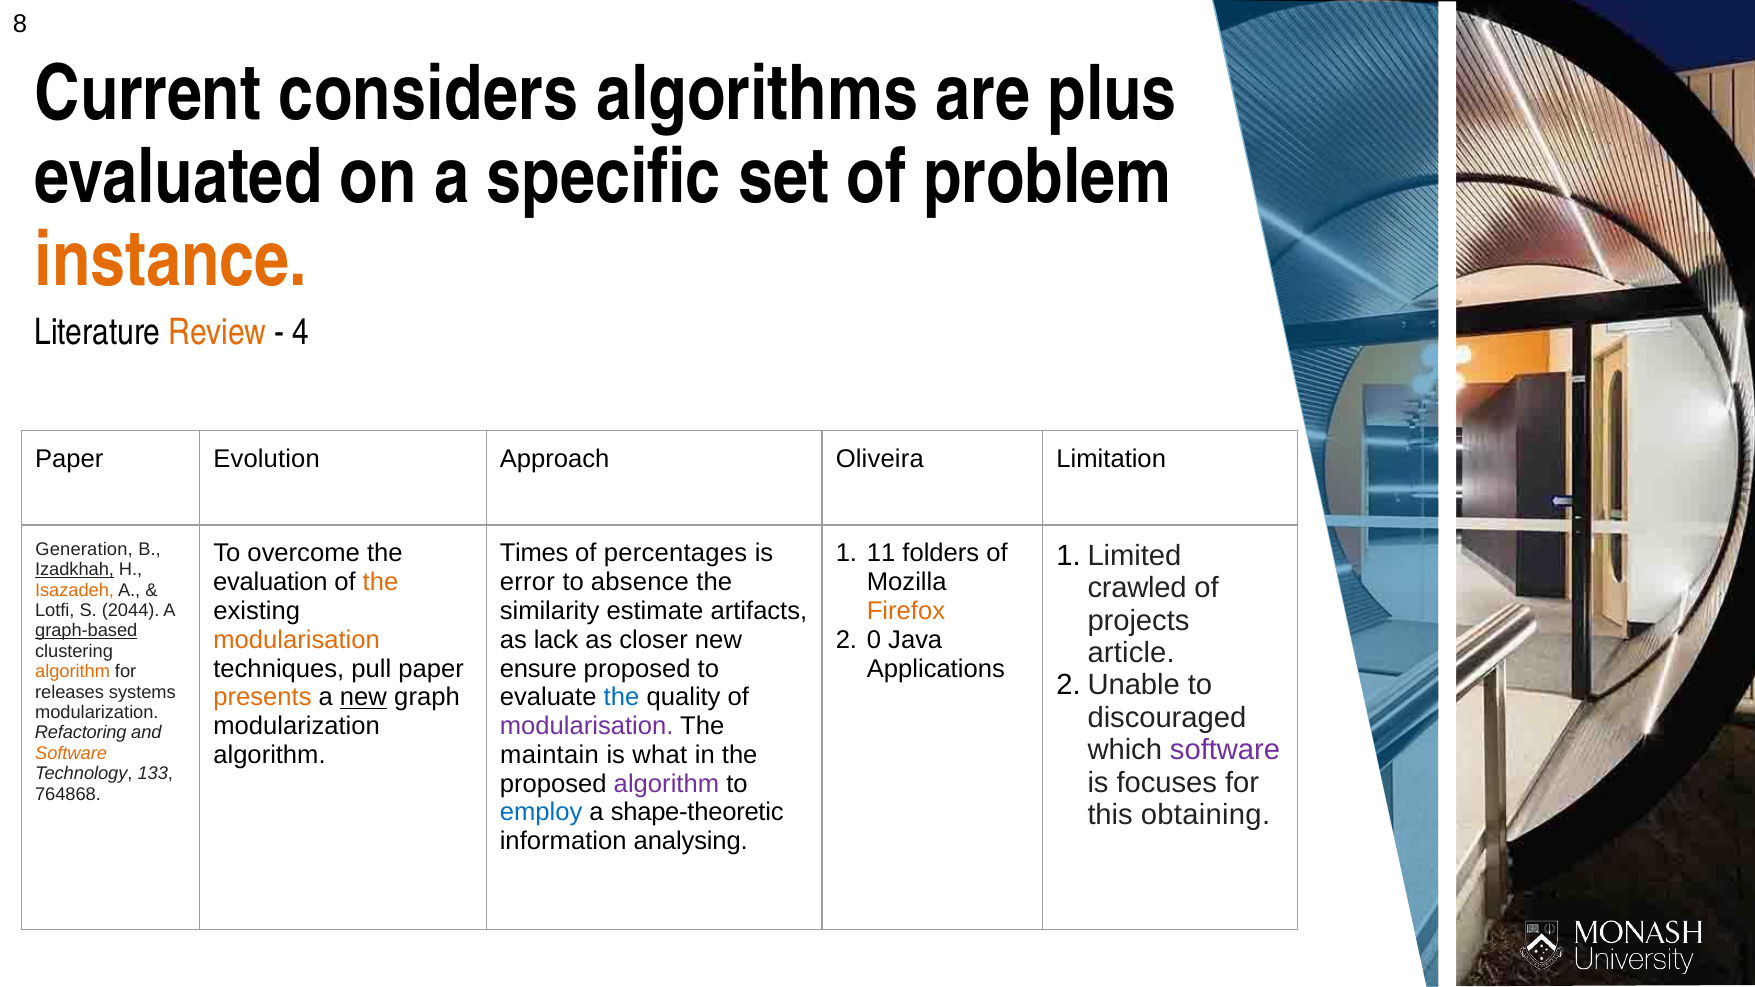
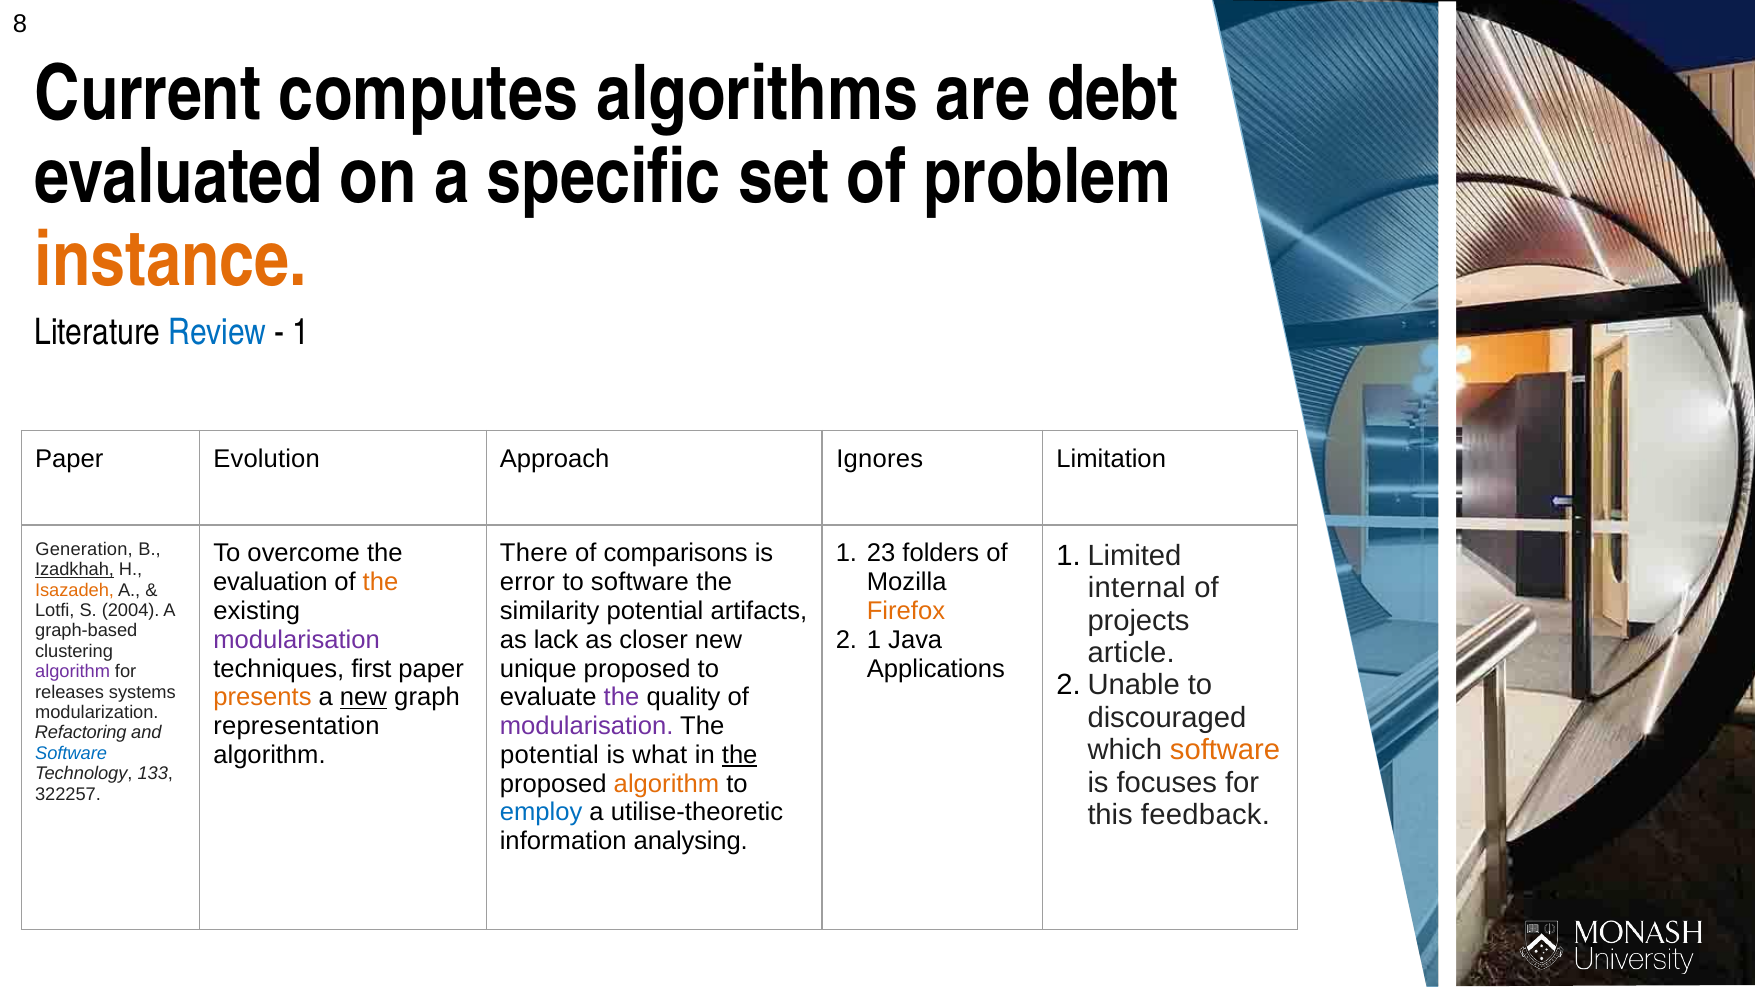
considers: considers -> computes
plus: plus -> debt
Review colour: orange -> blue
4 at (301, 332): 4 -> 1
Oliveira: Oliveira -> Ignores
Times: Times -> There
percentages: percentages -> comparisons
11: 11 -> 23
to absence: absence -> software
crawled: crawled -> internal
similarity estimate: estimate -> potential
2044: 2044 -> 2004
graph-based underline: present -> none
modularisation at (297, 640) colour: orange -> purple
2 0: 0 -> 1
pull: pull -> first
ensure: ensure -> unique
algorithm at (73, 672) colour: orange -> purple
the at (622, 697) colour: blue -> purple
modularization at (297, 726): modularization -> representation
software at (1225, 750) colour: purple -> orange
maintain at (549, 755): maintain -> potential
the at (740, 755) underline: none -> present
Software at (71, 753) colour: orange -> blue
algorithm at (666, 784) colour: purple -> orange
764868: 764868 -> 322257
shape-theoretic: shape-theoretic -> utilise-theoretic
obtaining: obtaining -> feedback
